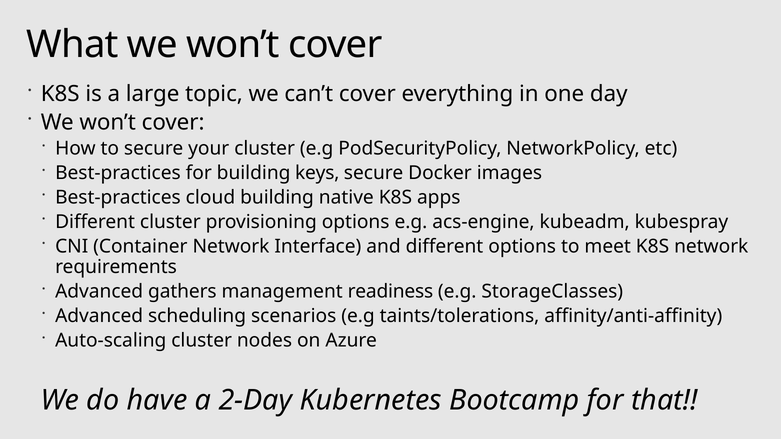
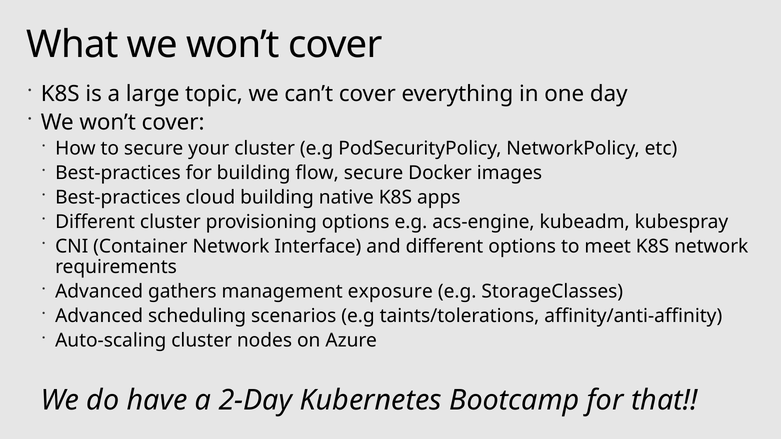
keys: keys -> flow
readiness: readiness -> exposure
